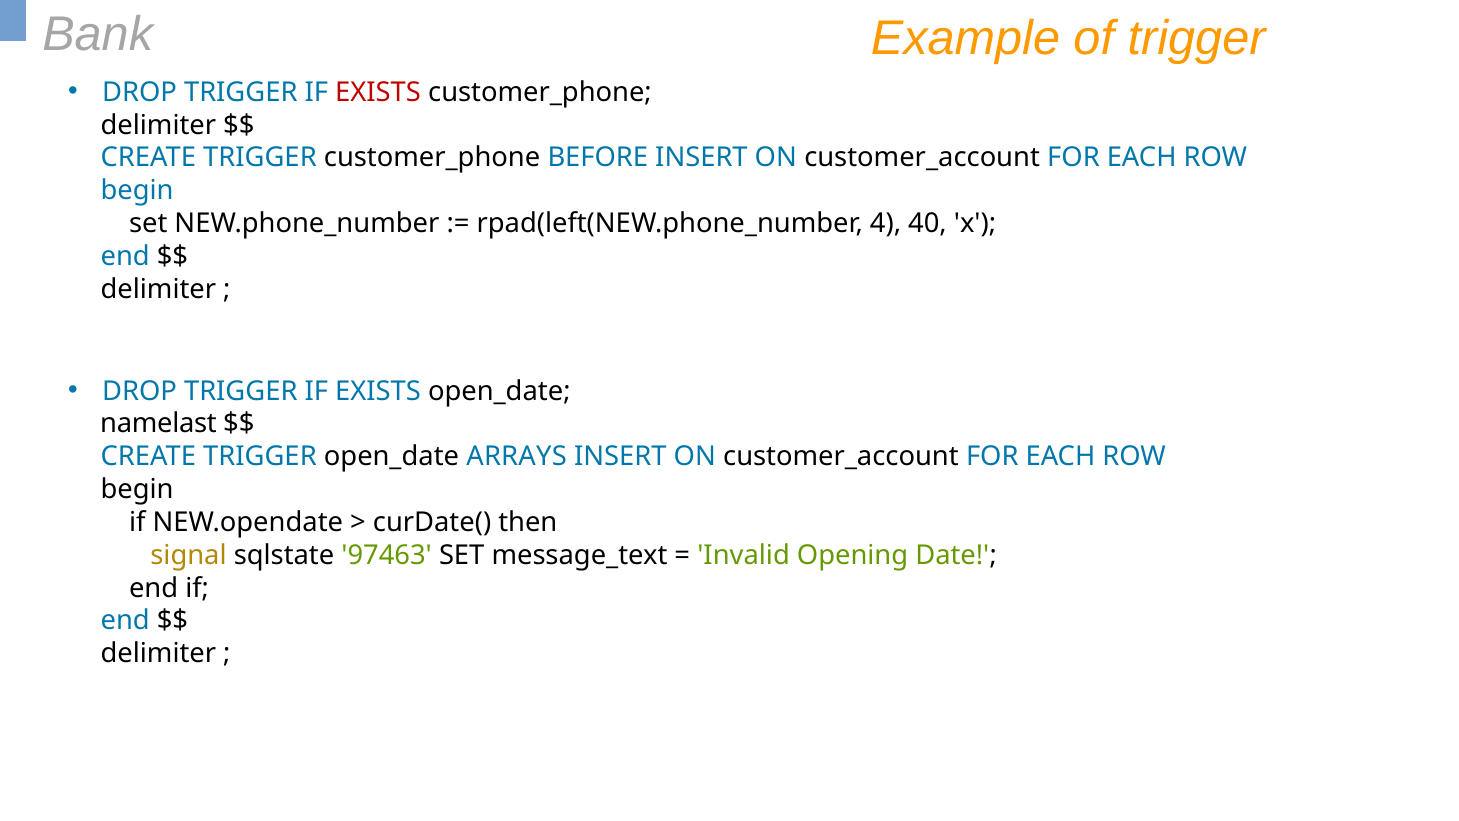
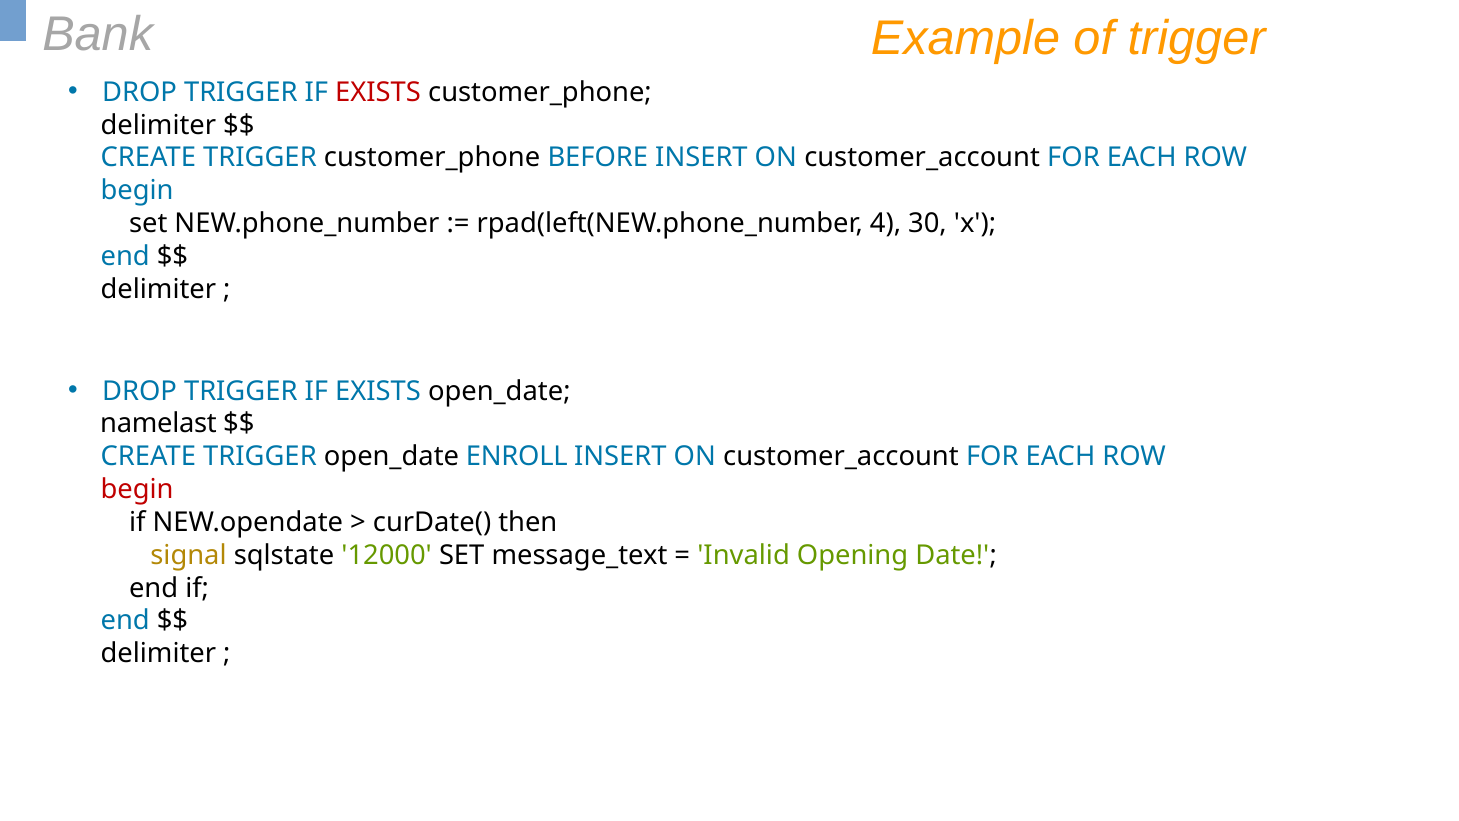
40: 40 -> 30
ARRAYS: ARRAYS -> ENROLL
begin at (137, 489) colour: black -> red
97463: 97463 -> 12000
